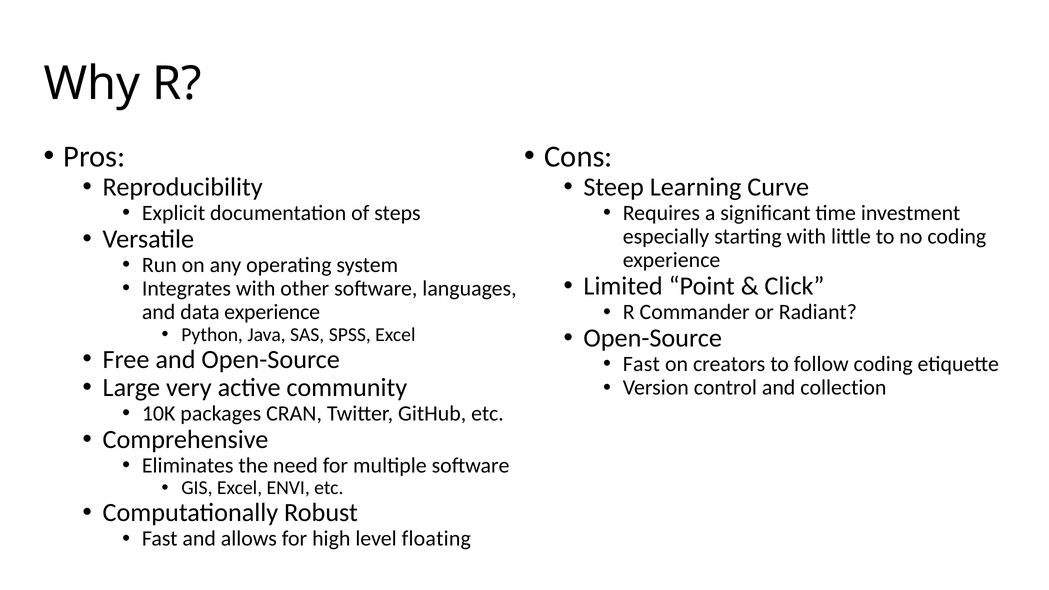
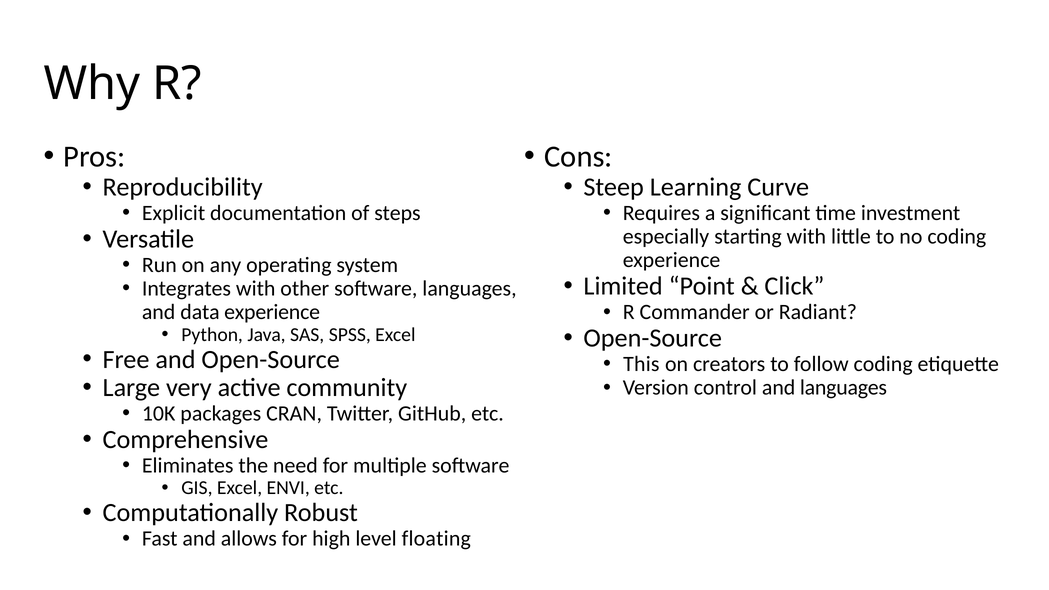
Fast at (641, 364): Fast -> This
and collection: collection -> languages
